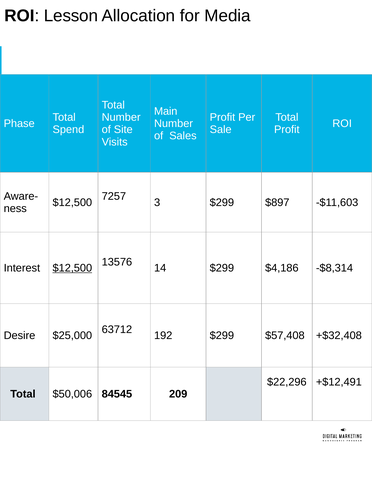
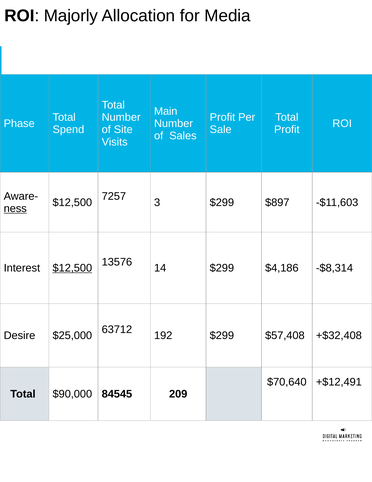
Lesson: Lesson -> Majorly
ness underline: none -> present
$22,296: $22,296 -> $70,640
$50,006: $50,006 -> $90,000
